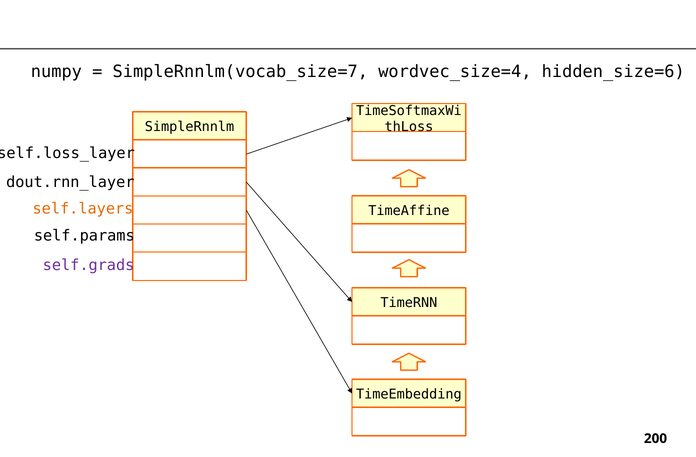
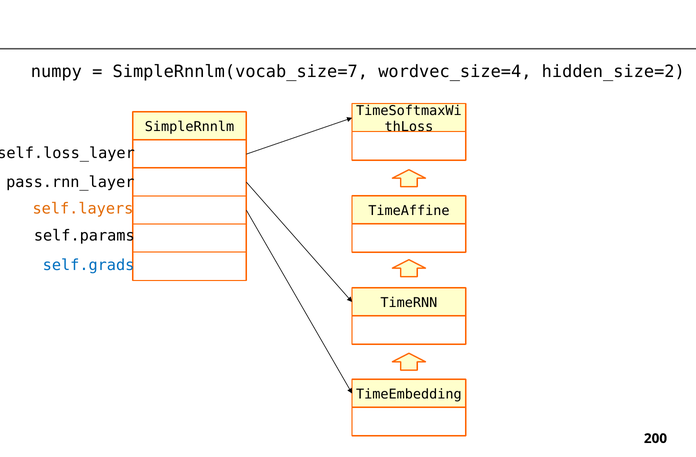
hidden_size=6: hidden_size=6 -> hidden_size=2
dout.rnn_layer: dout.rnn_layer -> pass.rnn_layer
self.grads colour: purple -> blue
